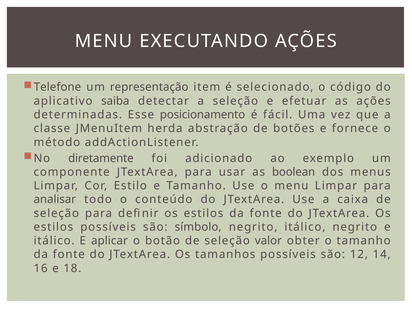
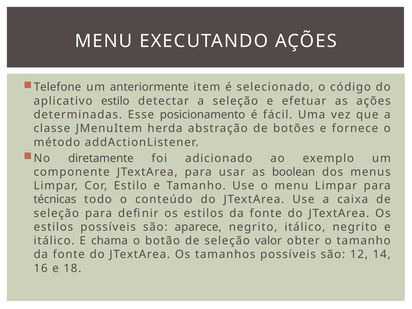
representação: representação -> anteriormente
aplicativo saiba: saiba -> estilo
analisar: analisar -> técnicas
símbolo: símbolo -> aparece
aplicar: aplicar -> chama
